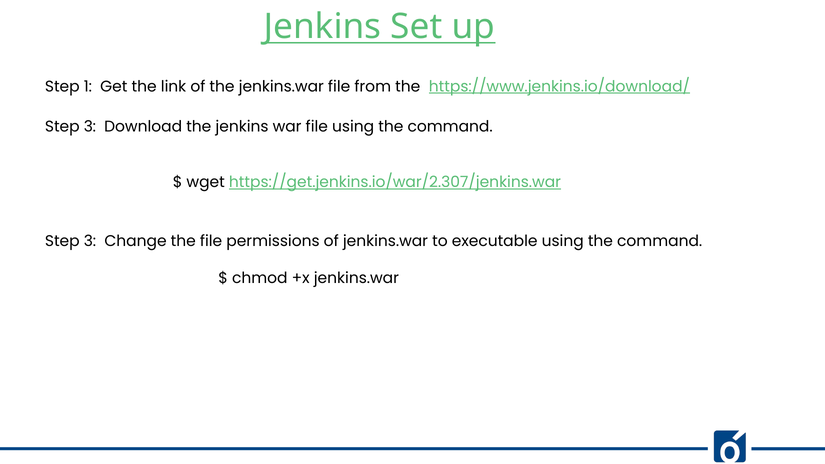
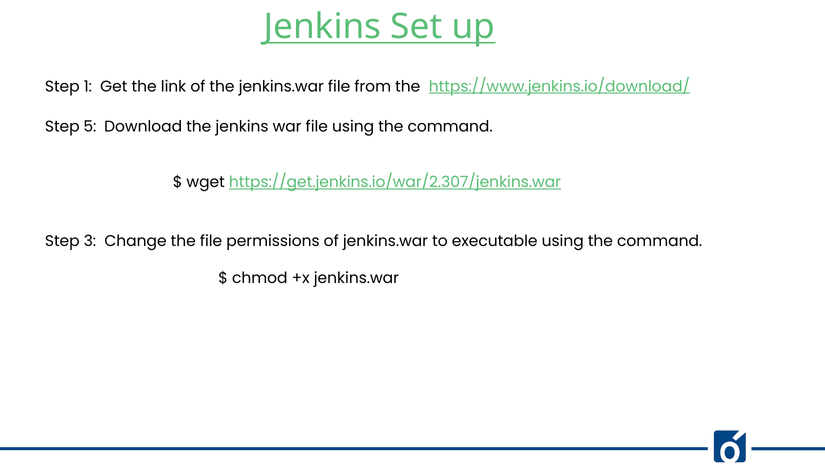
3 at (90, 127): 3 -> 5
